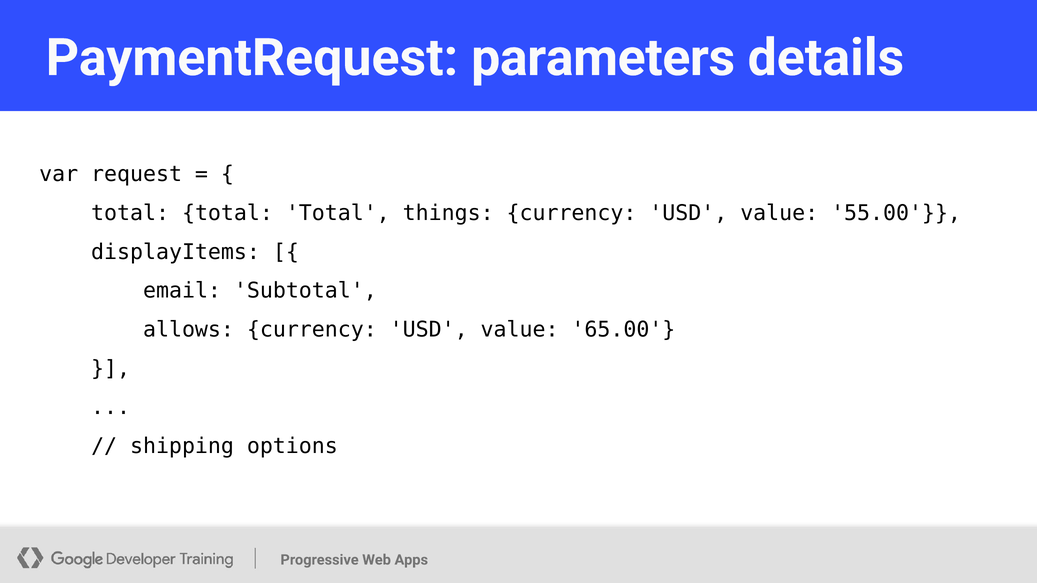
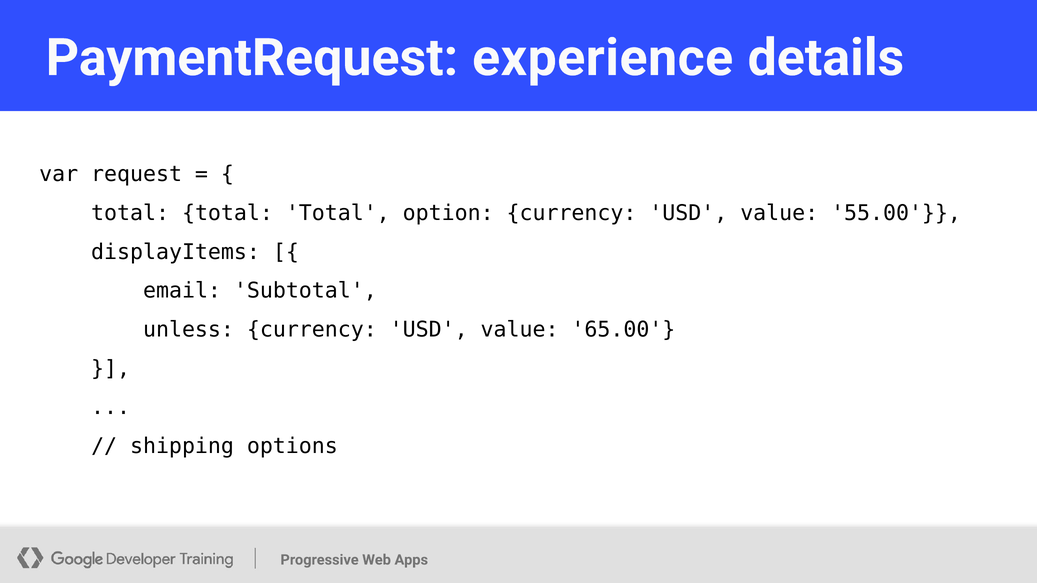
parameters: parameters -> experience
things: things -> option
allows: allows -> unless
